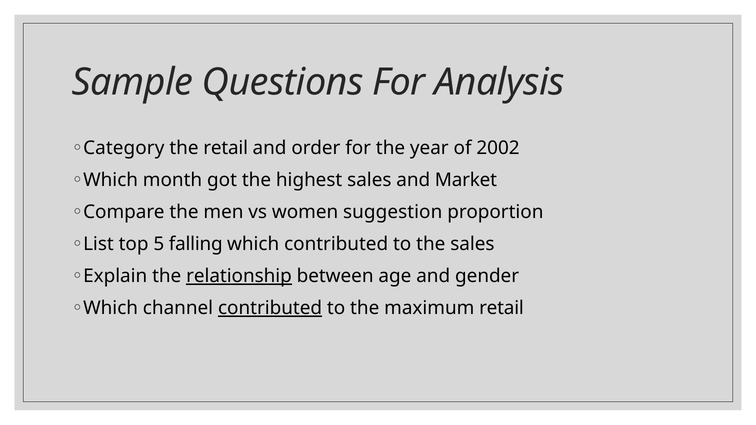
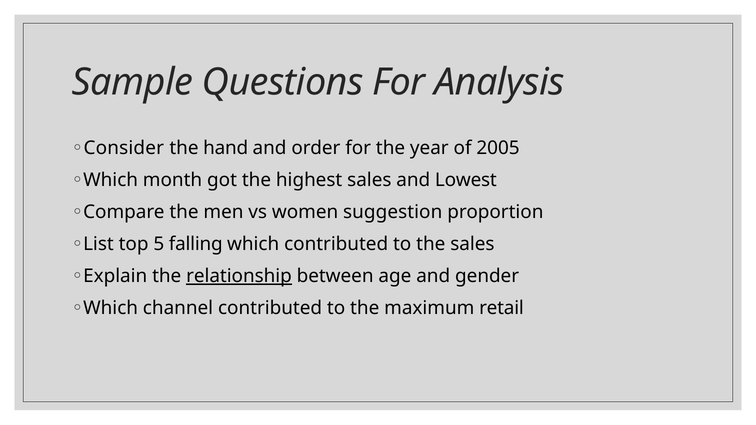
Category: Category -> Consider
the retail: retail -> hand
2002: 2002 -> 2005
Market: Market -> Lowest
contributed at (270, 308) underline: present -> none
